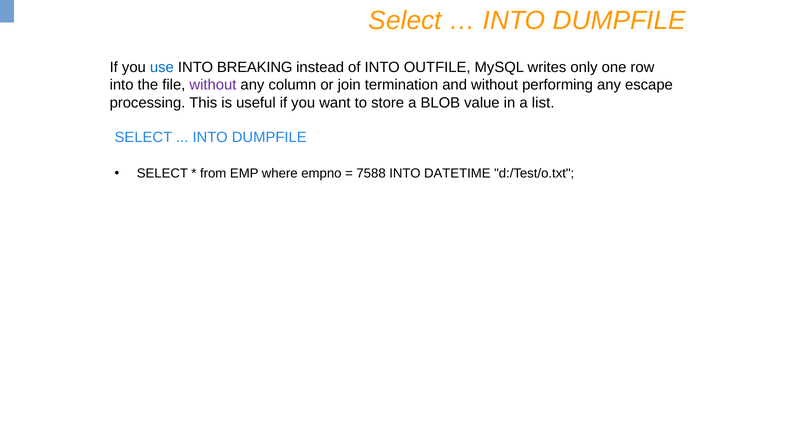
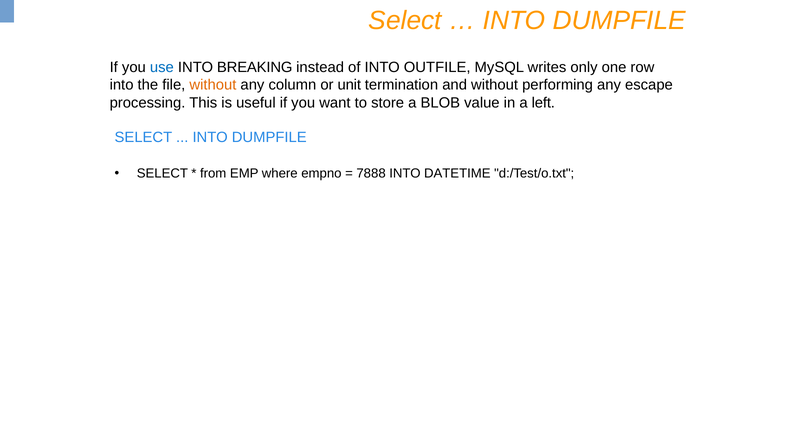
without at (213, 85) colour: purple -> orange
join: join -> unit
list: list -> left
7588: 7588 -> 7888
